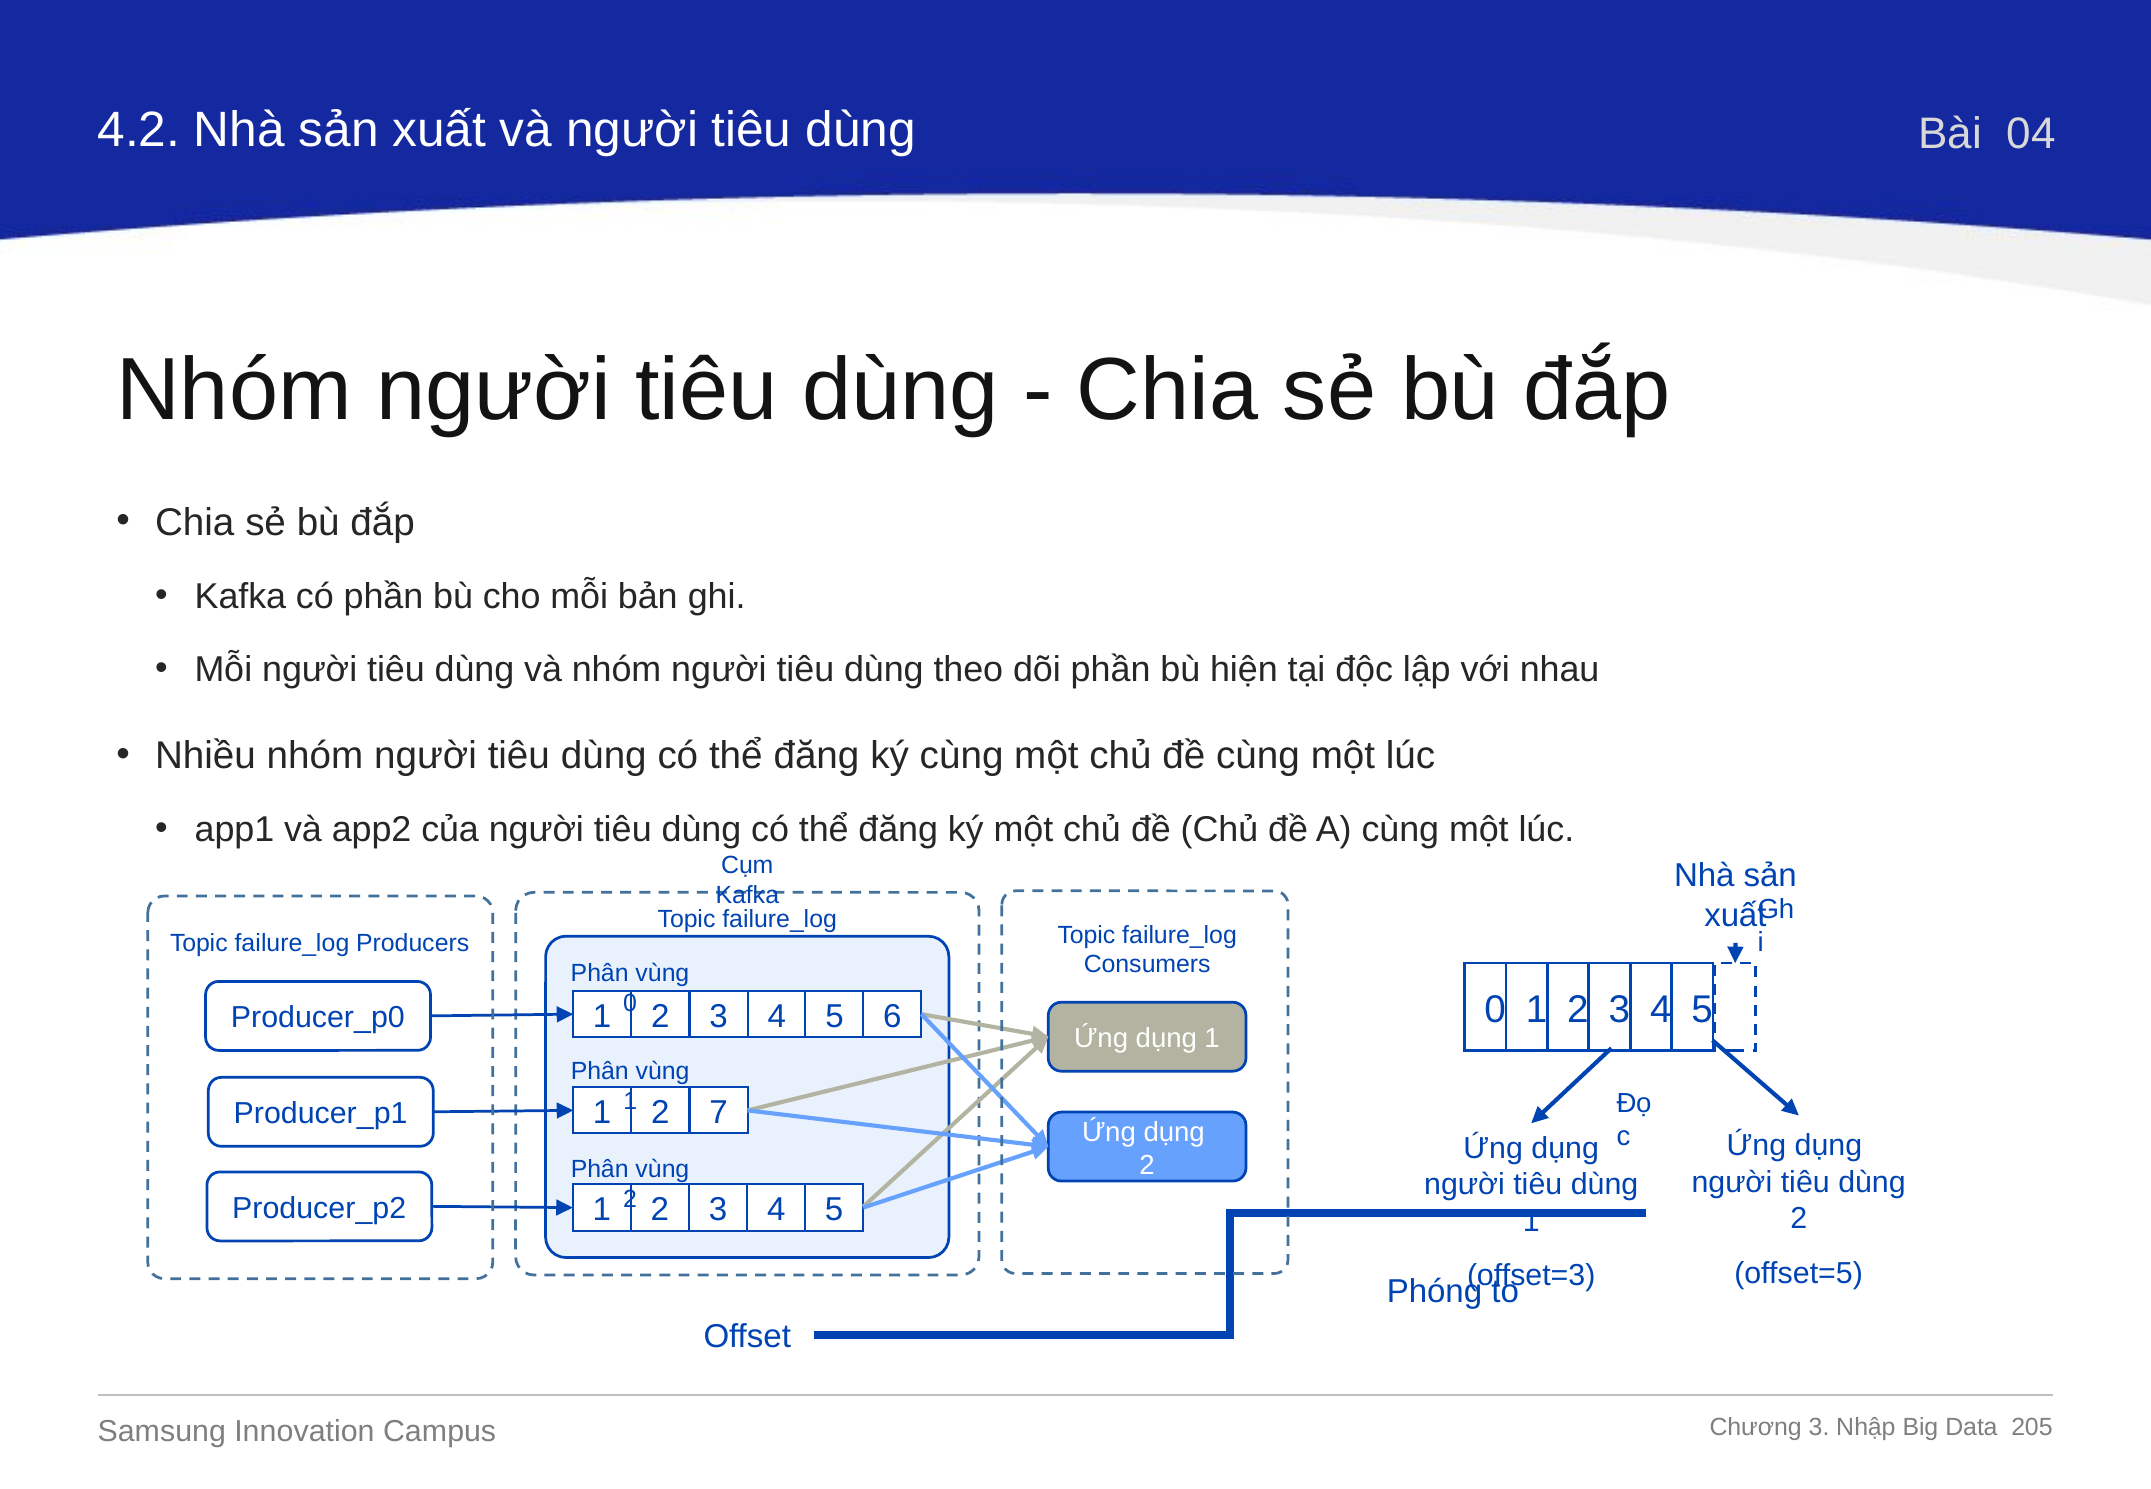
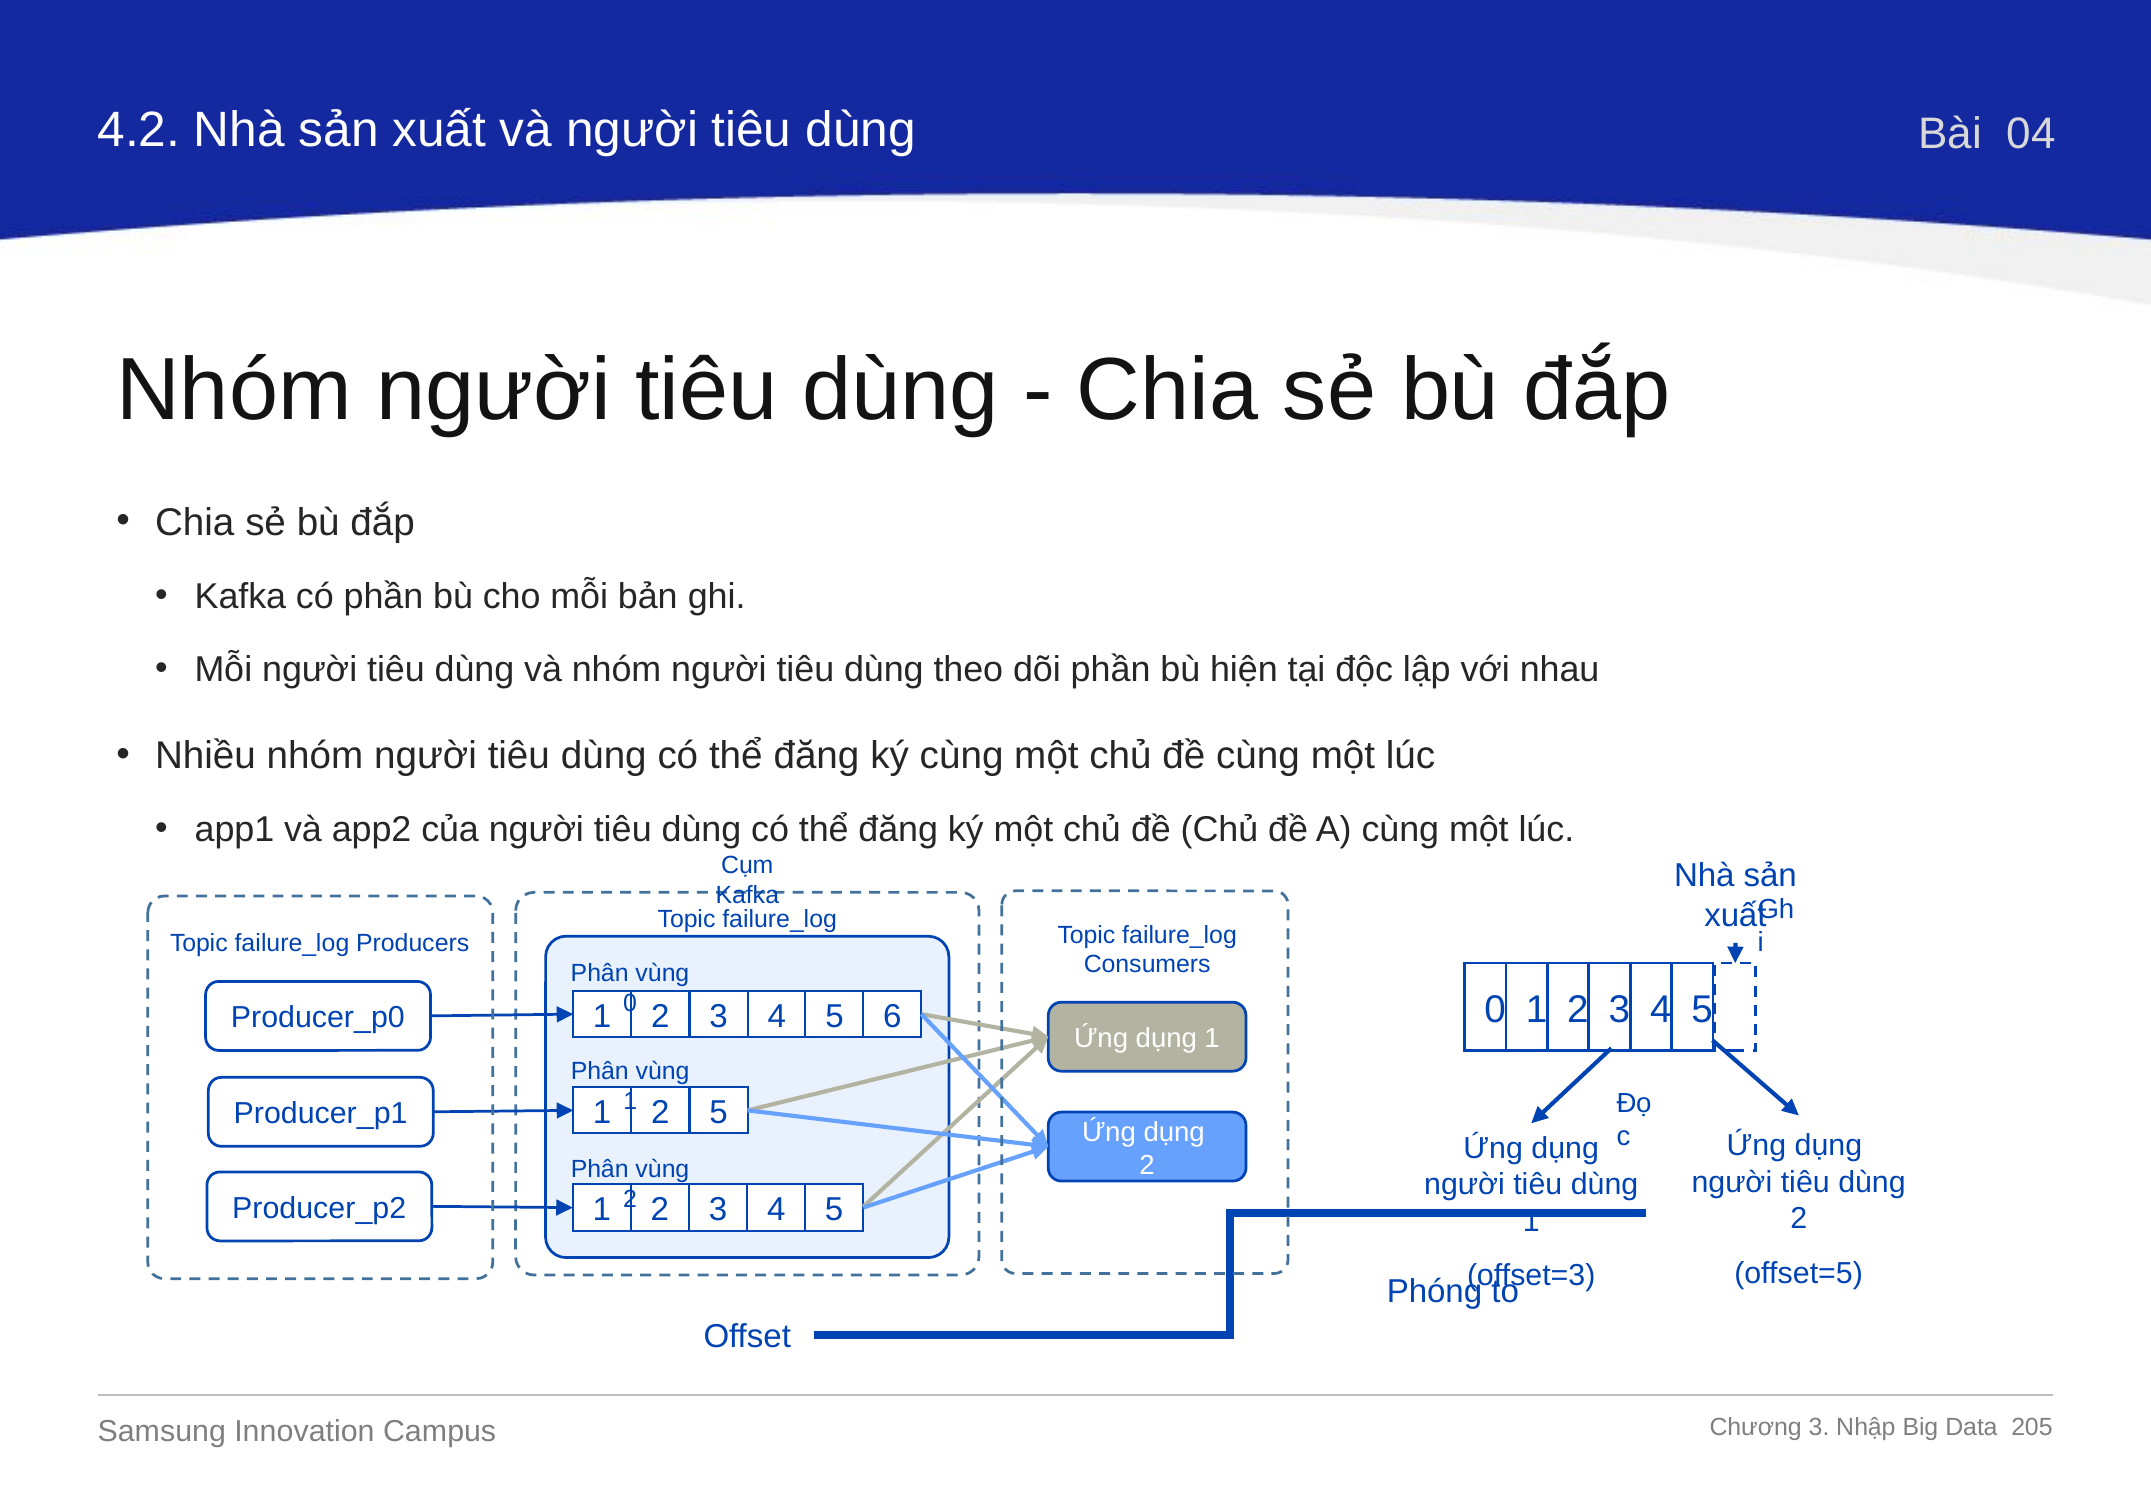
2 7: 7 -> 5
